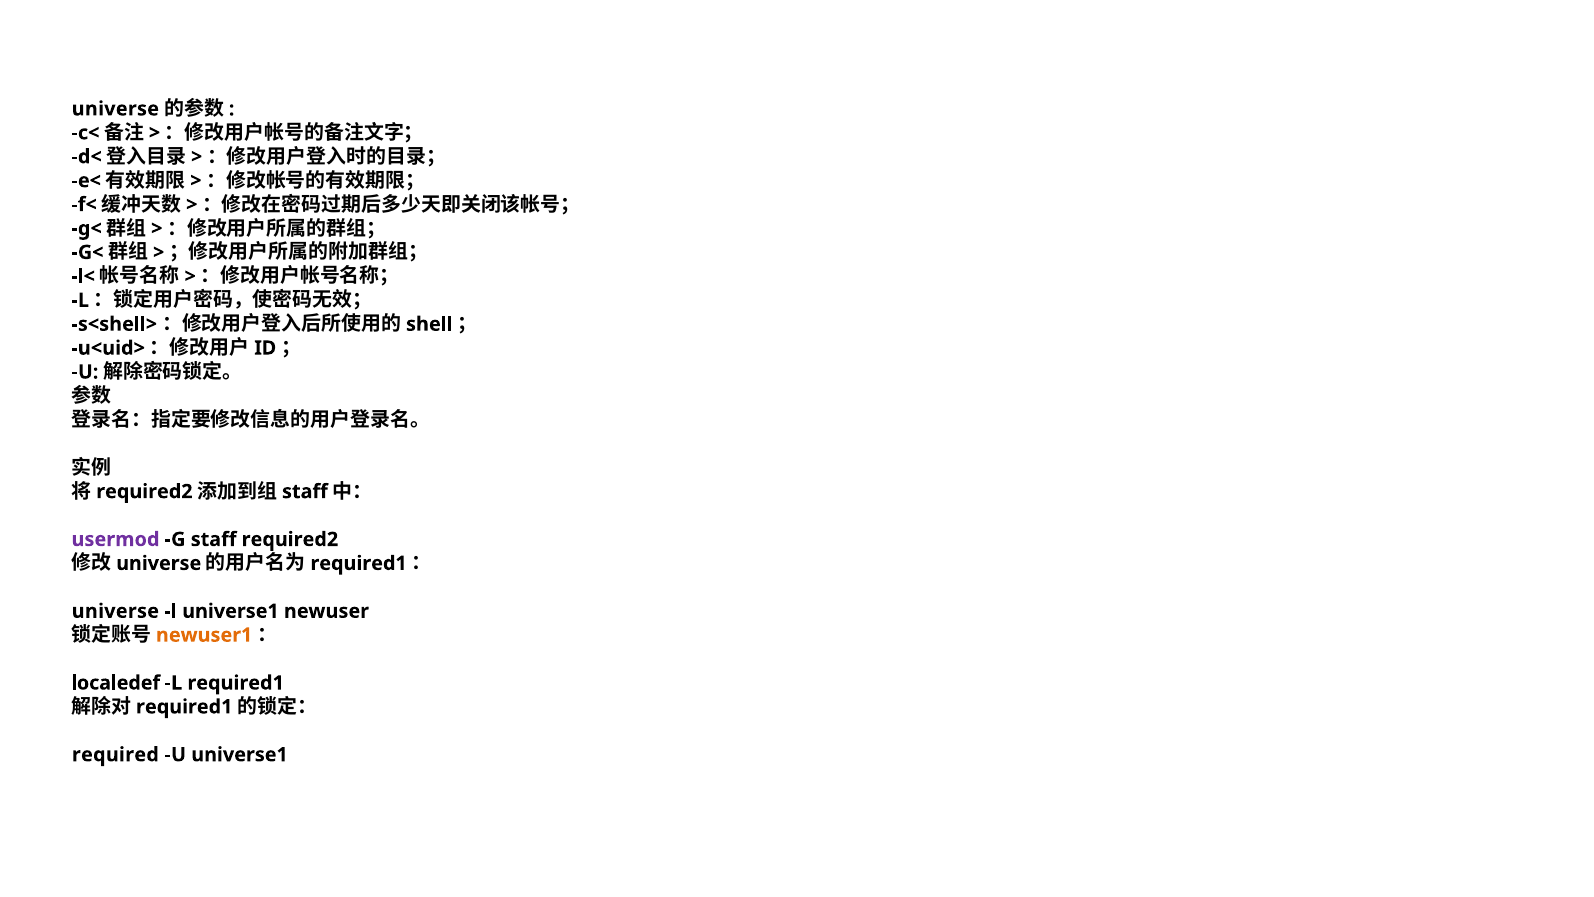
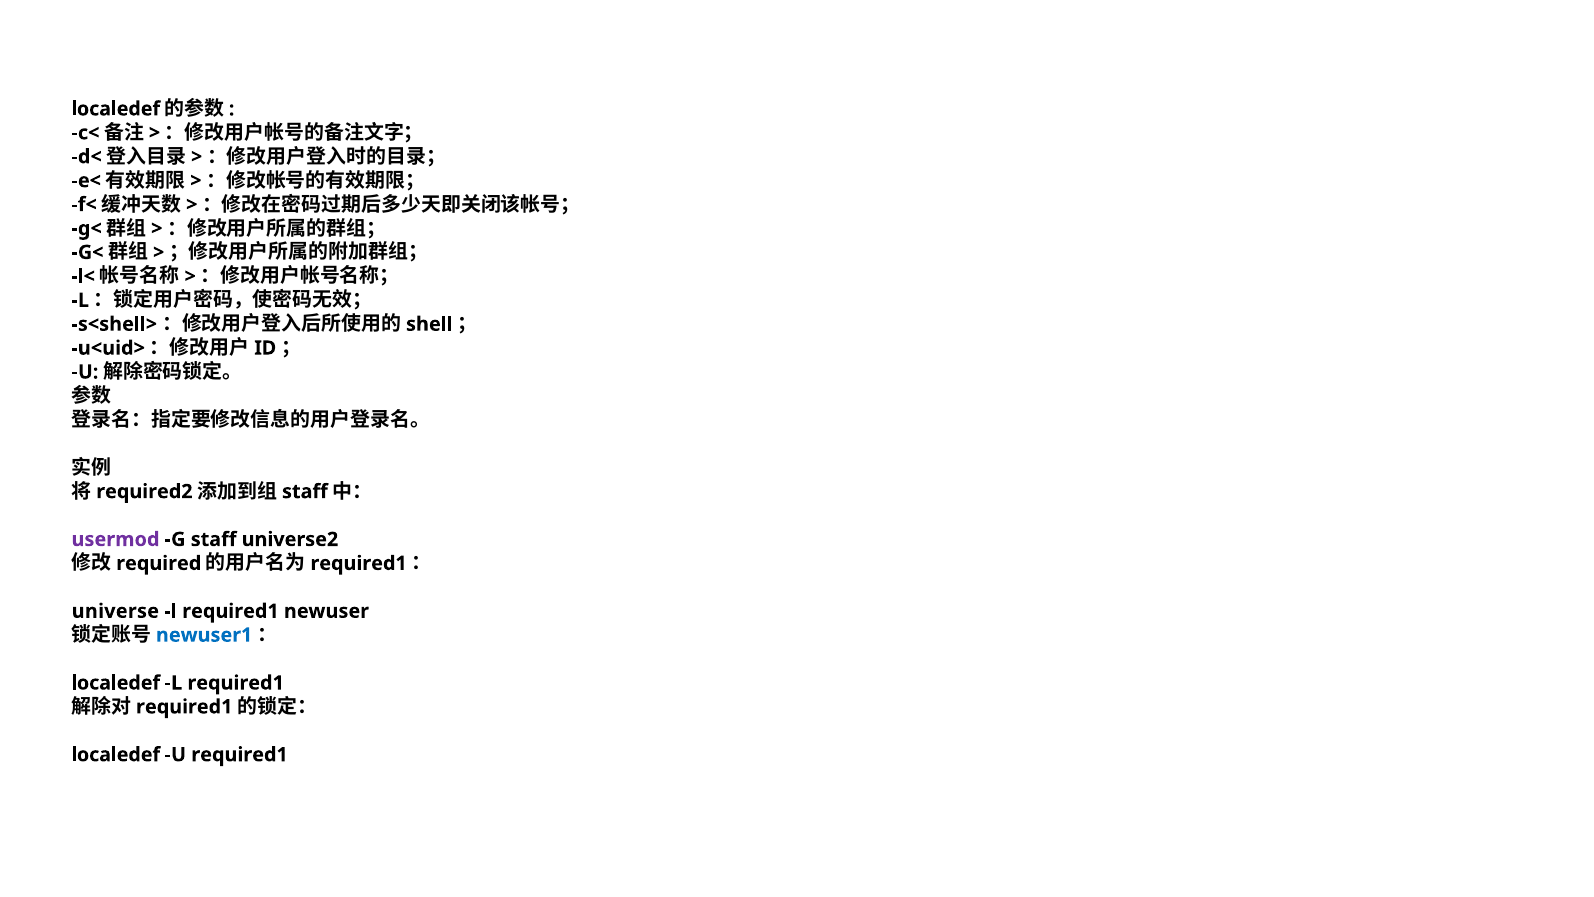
universe at (115, 109): universe -> localedef
staff required2: required2 -> universe2
universe at (159, 563): universe -> required
universe1 at (230, 611): universe1 -> required1
newuser1 colour: orange -> blue
required at (115, 754): required -> localedef
U universe1: universe1 -> required1
